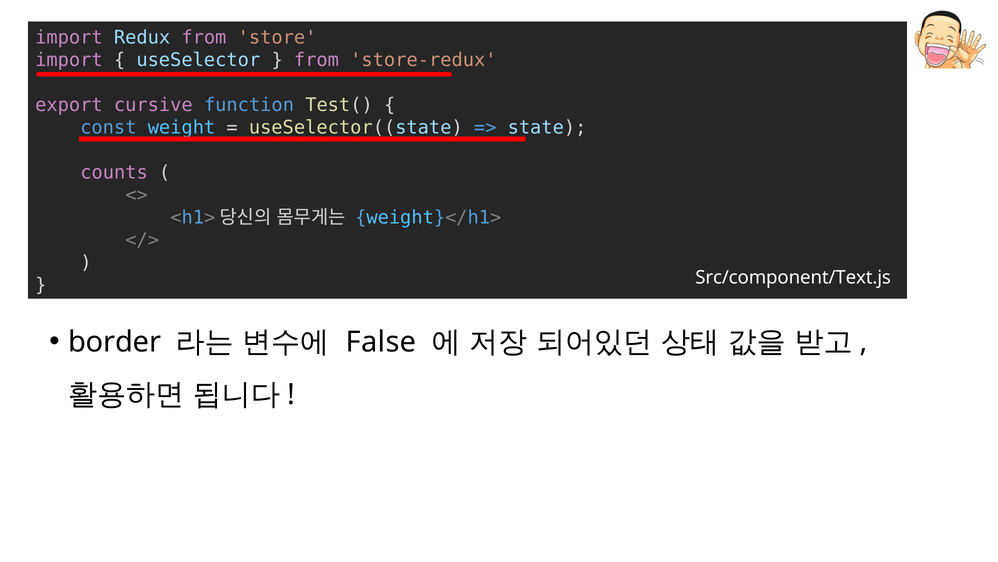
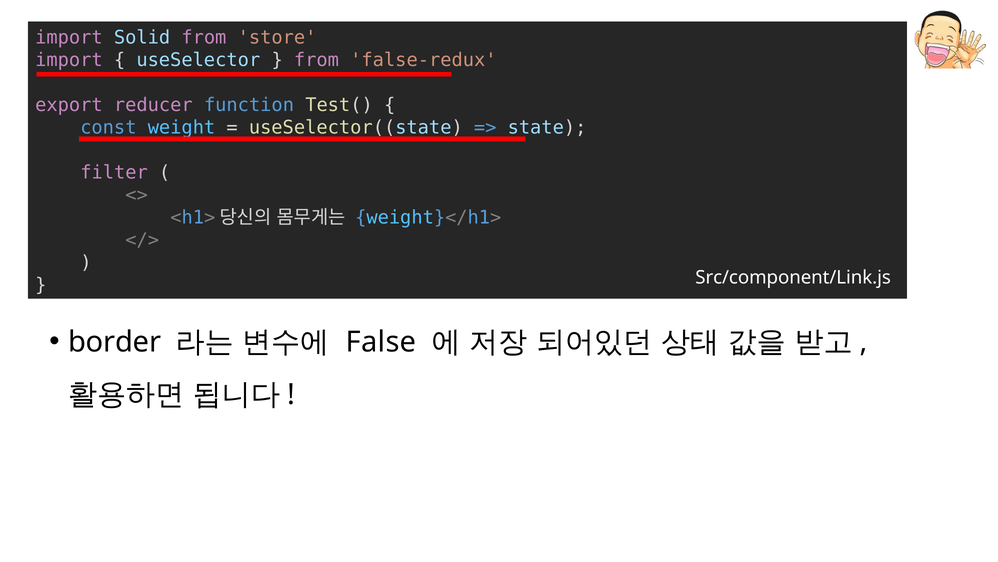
Redux: Redux -> Solid
store-redux: store-redux -> false-redux
cursive: cursive -> reducer
counts: counts -> filter
Src/component/Text.js: Src/component/Text.js -> Src/component/Link.js
